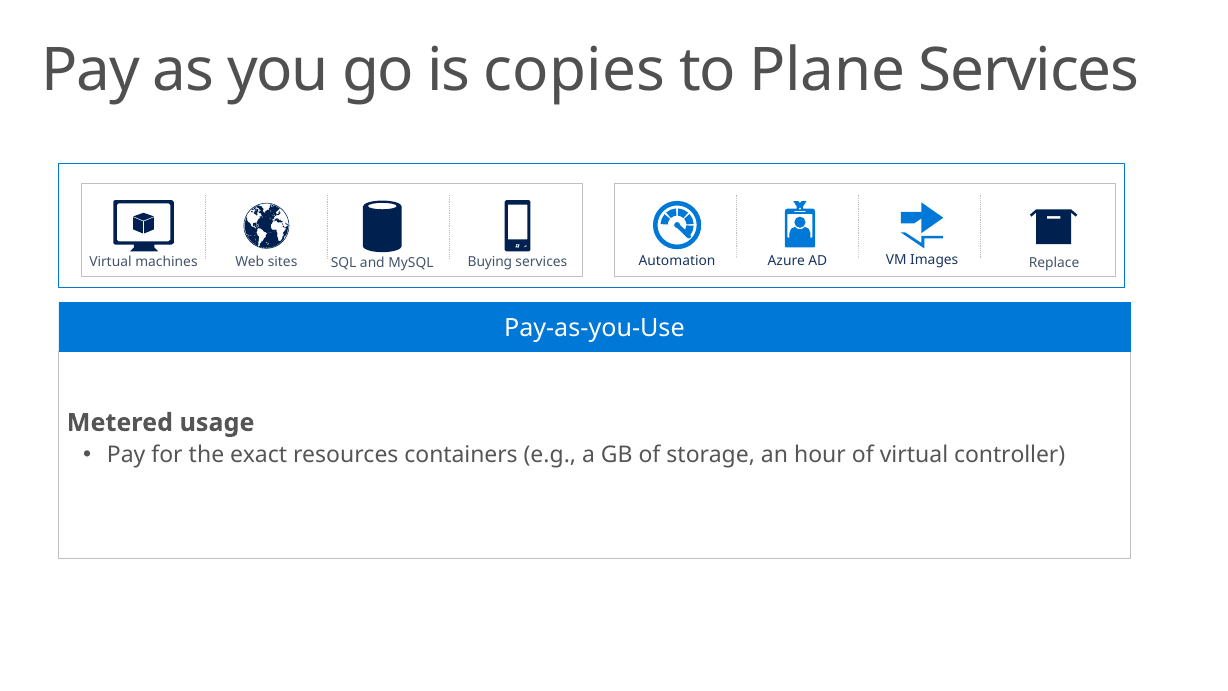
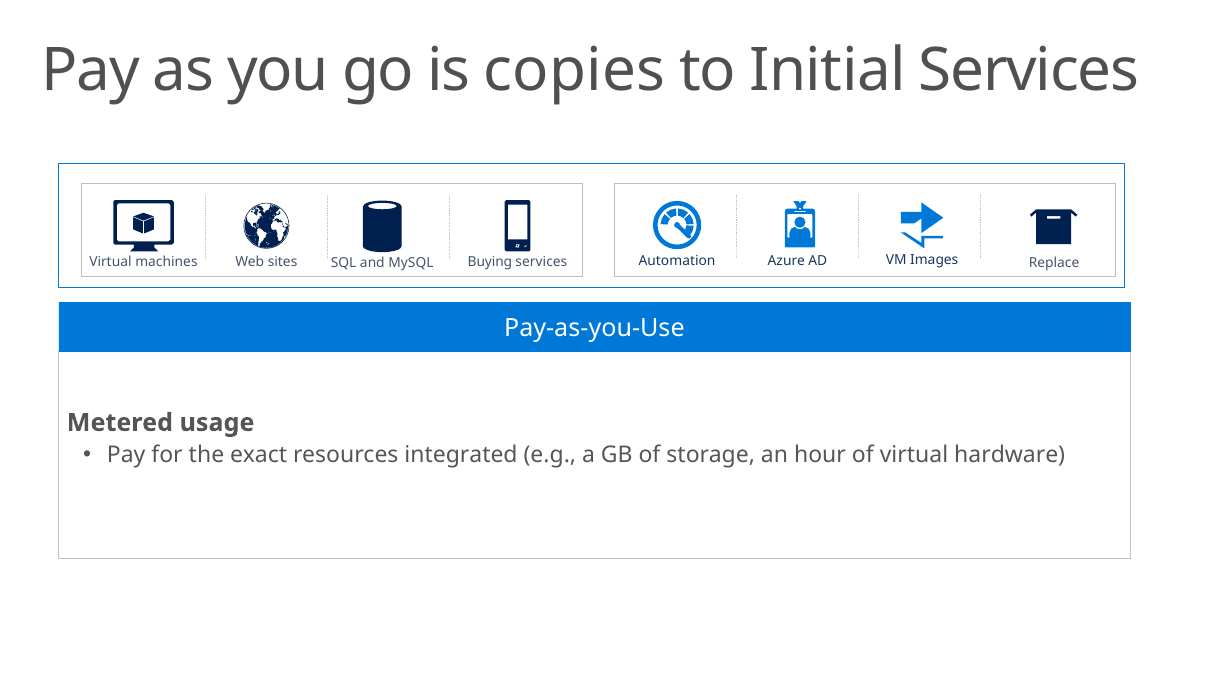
Plane: Plane -> Initial
containers: containers -> integrated
controller: controller -> hardware
